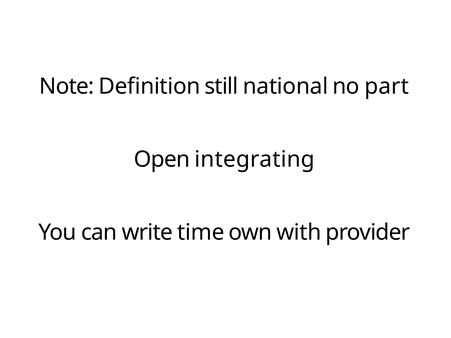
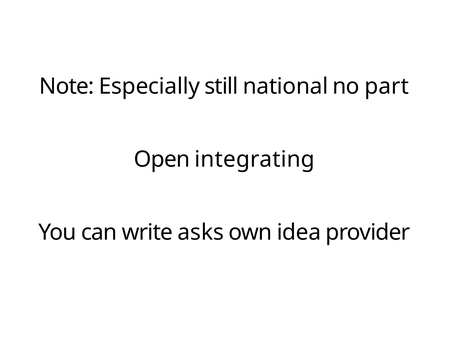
Definition: Definition -> Especially
time: time -> asks
with: with -> idea
